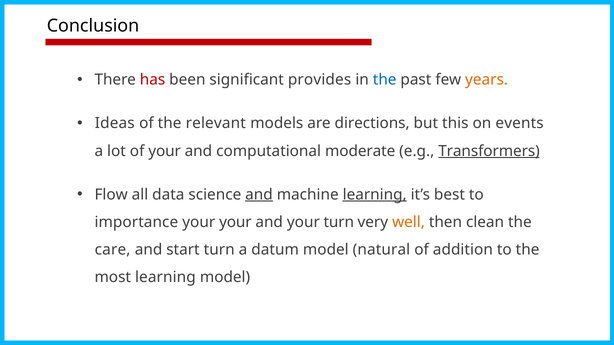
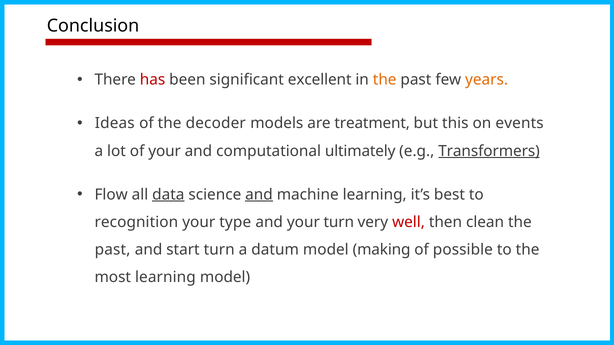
provides: provides -> excellent
the at (385, 80) colour: blue -> orange
relevant: relevant -> decoder
directions: directions -> treatment
moderate: moderate -> ultimately
data underline: none -> present
learning at (375, 195) underline: present -> none
importance: importance -> recognition
your your: your -> type
well colour: orange -> red
care at (113, 250): care -> past
natural: natural -> making
addition: addition -> possible
